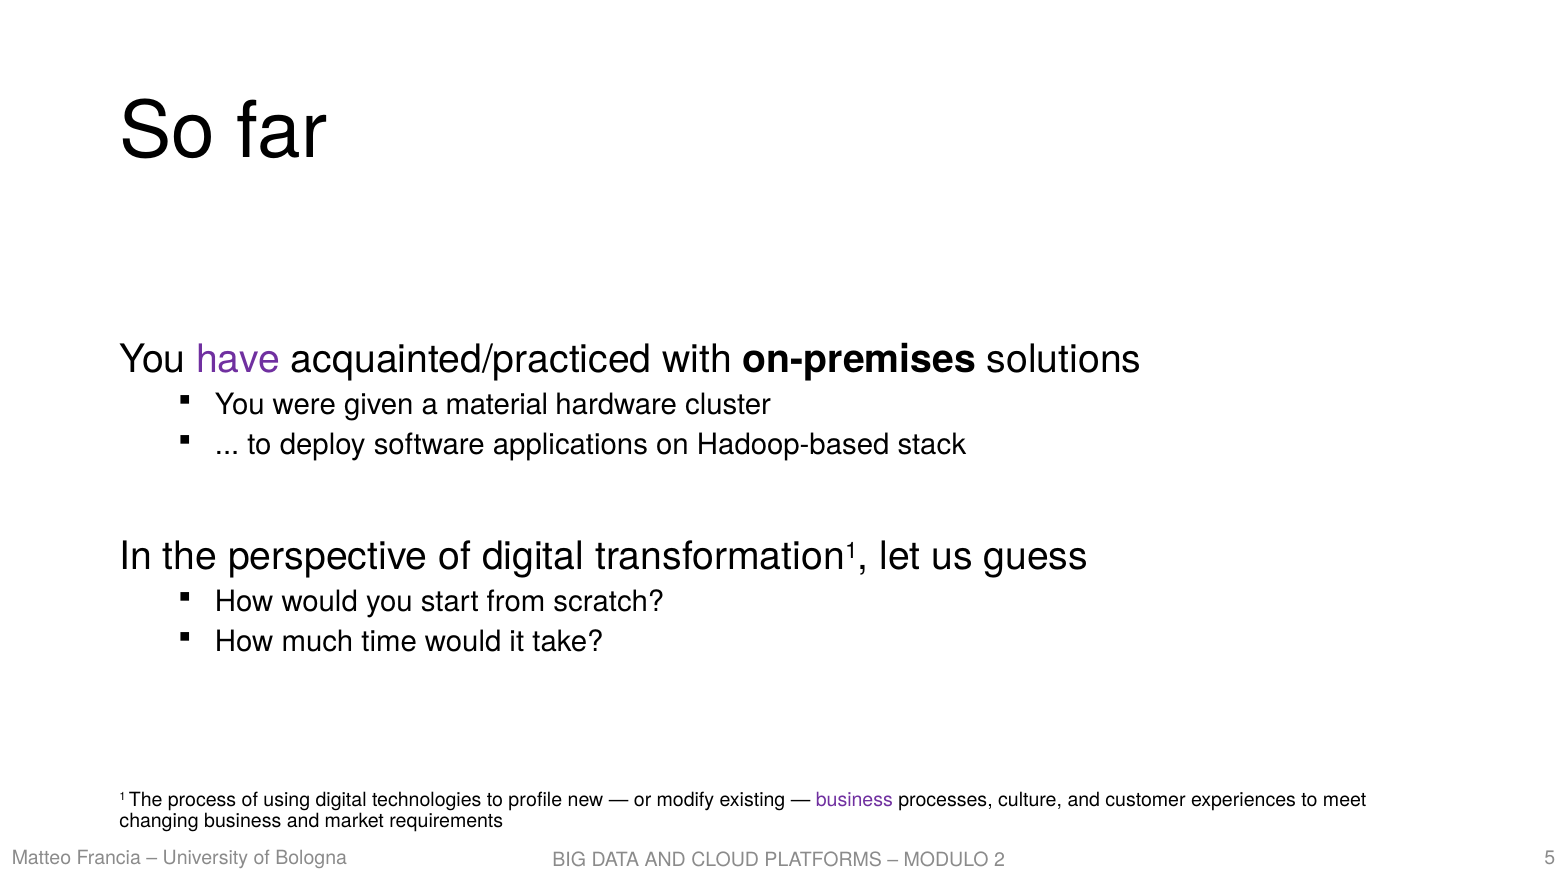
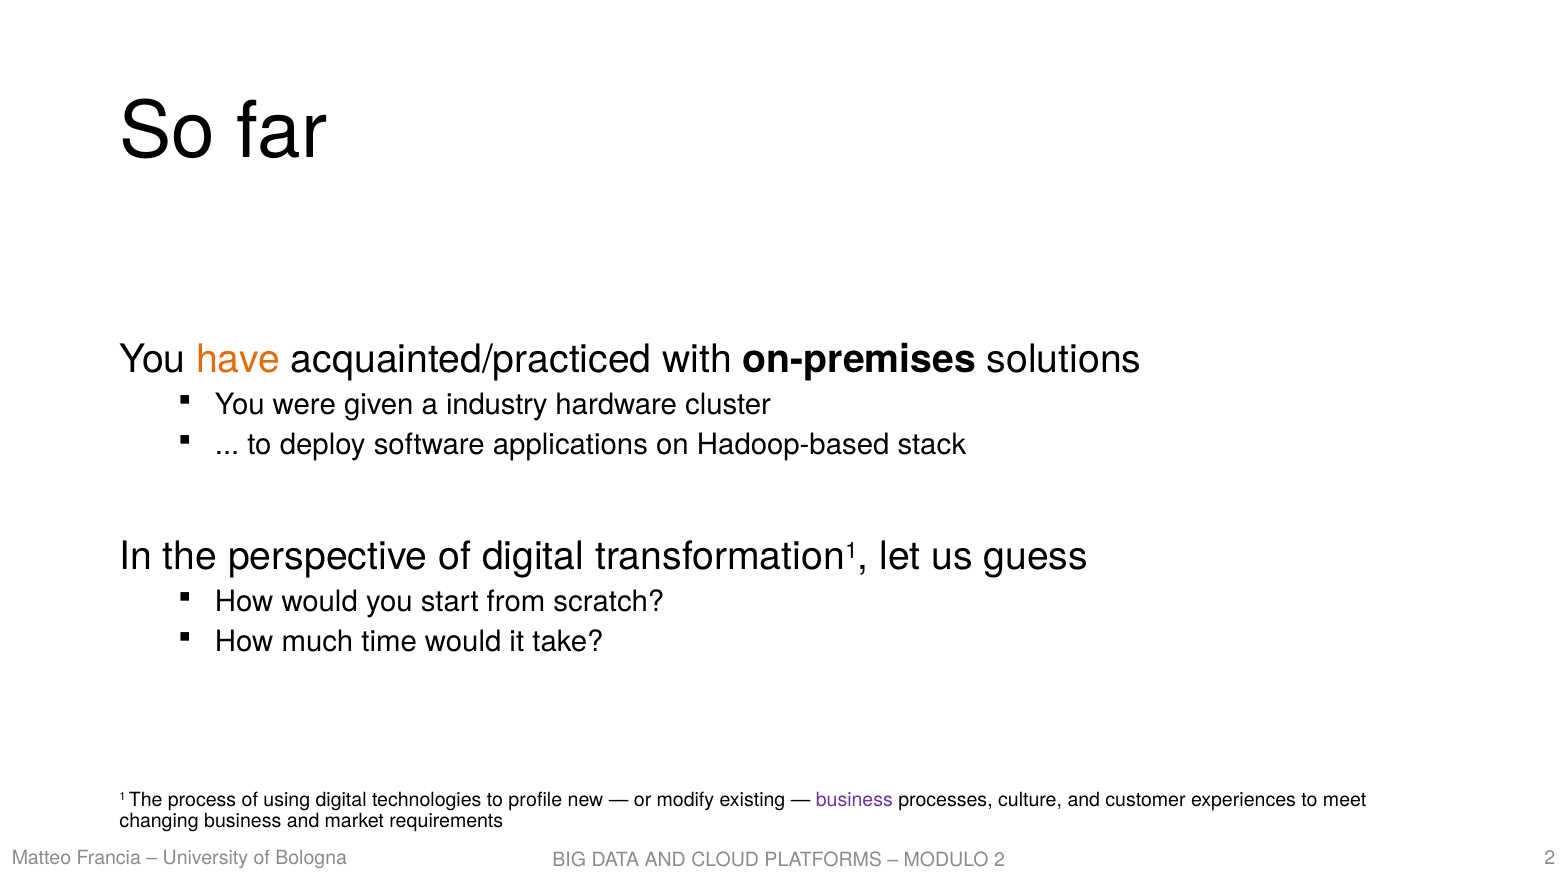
have colour: purple -> orange
material: material -> industry
Bologna 5: 5 -> 2
